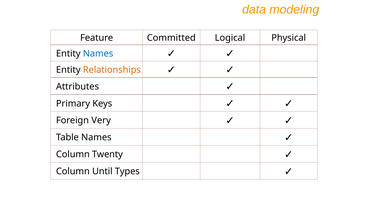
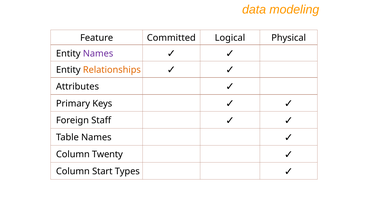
Names at (98, 53) colour: blue -> purple
Very: Very -> Staff
Until: Until -> Start
